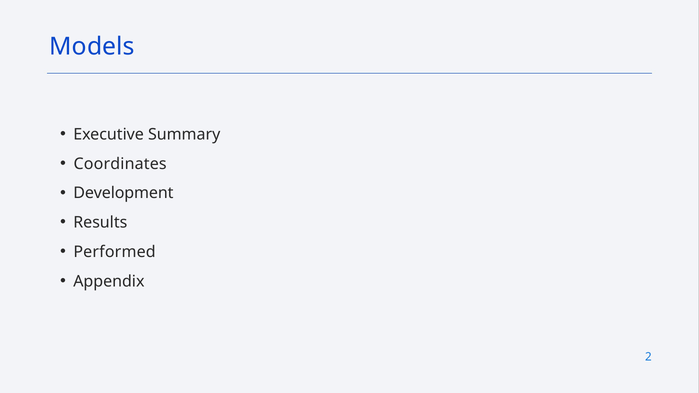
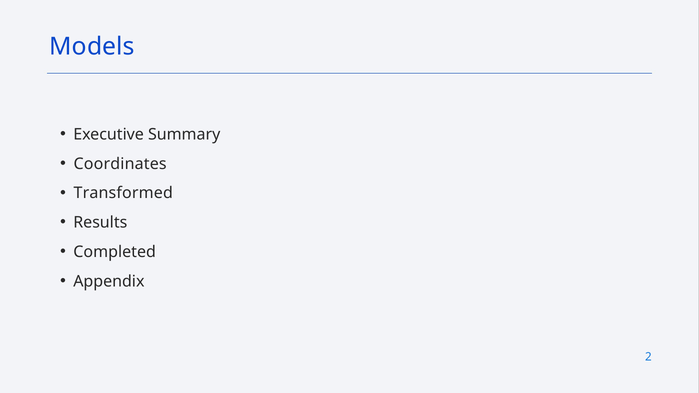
Development: Development -> Transformed
Performed: Performed -> Completed
